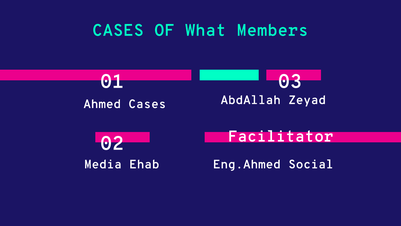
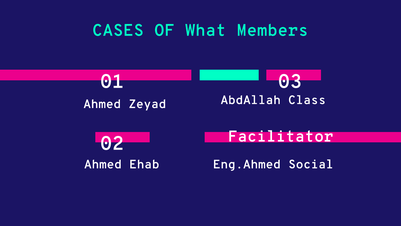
Zeyad: Zeyad -> Class
Ahmed Cases: Cases -> Zeyad
Media at (103, 164): Media -> Ahmed
